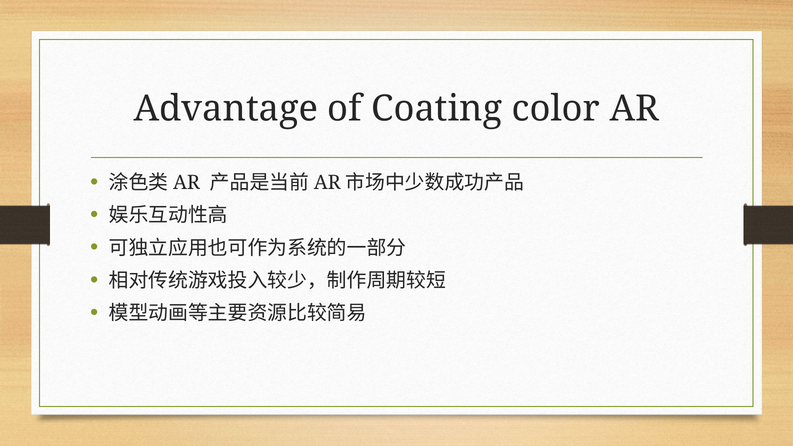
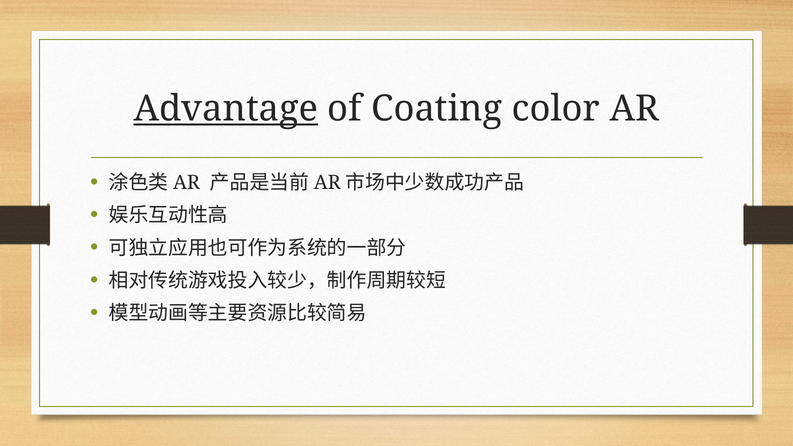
Advantage underline: none -> present
